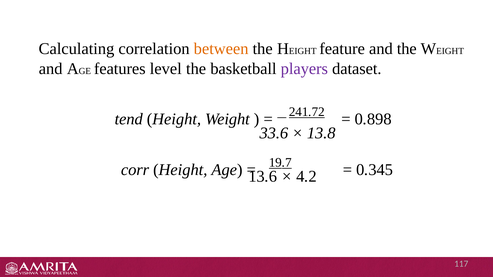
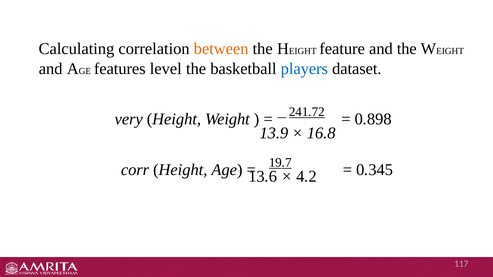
players colour: purple -> blue
tend: tend -> very
33.6: 33.6 -> 13.9
13.8: 13.8 -> 16.8
